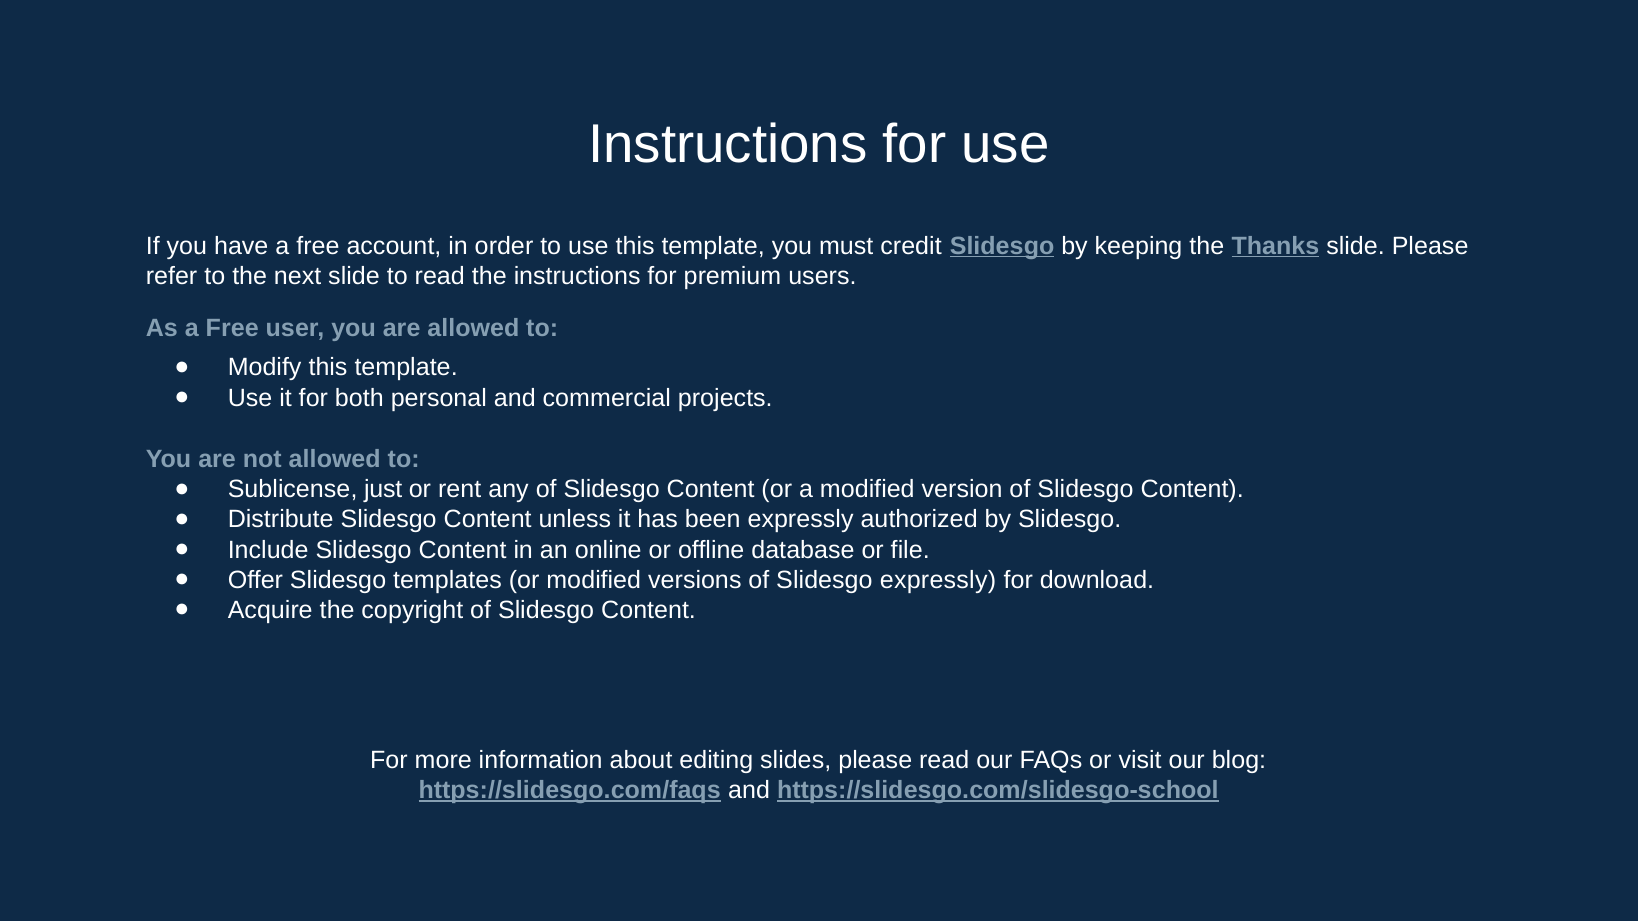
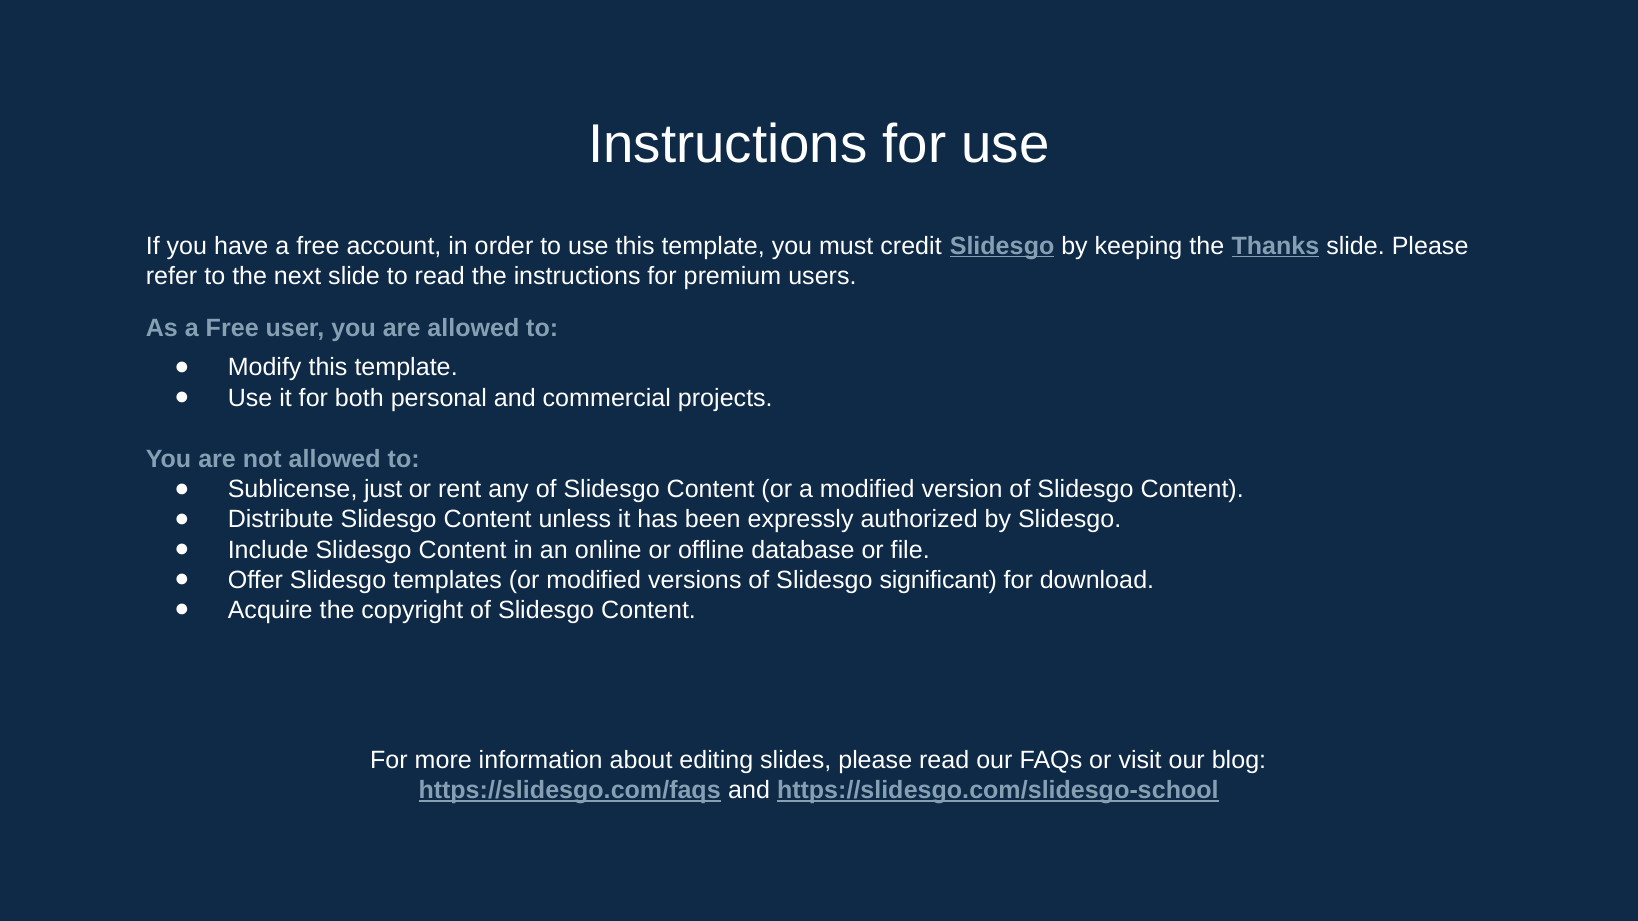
Slidesgo expressly: expressly -> significant
